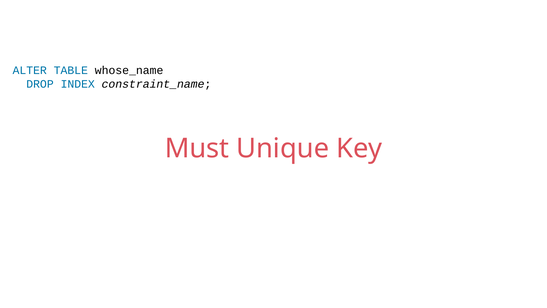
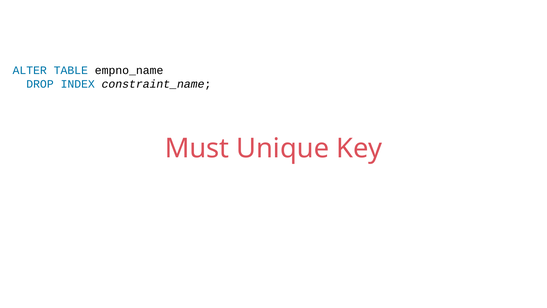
whose_name: whose_name -> empno_name
